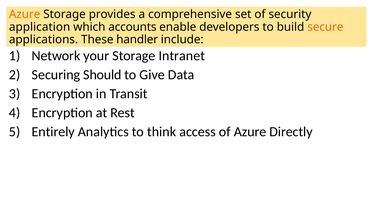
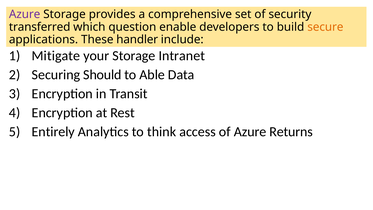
Azure at (25, 14) colour: orange -> purple
application: application -> transferred
accounts: accounts -> question
Network: Network -> Mitigate
Give: Give -> Able
Directly: Directly -> Returns
